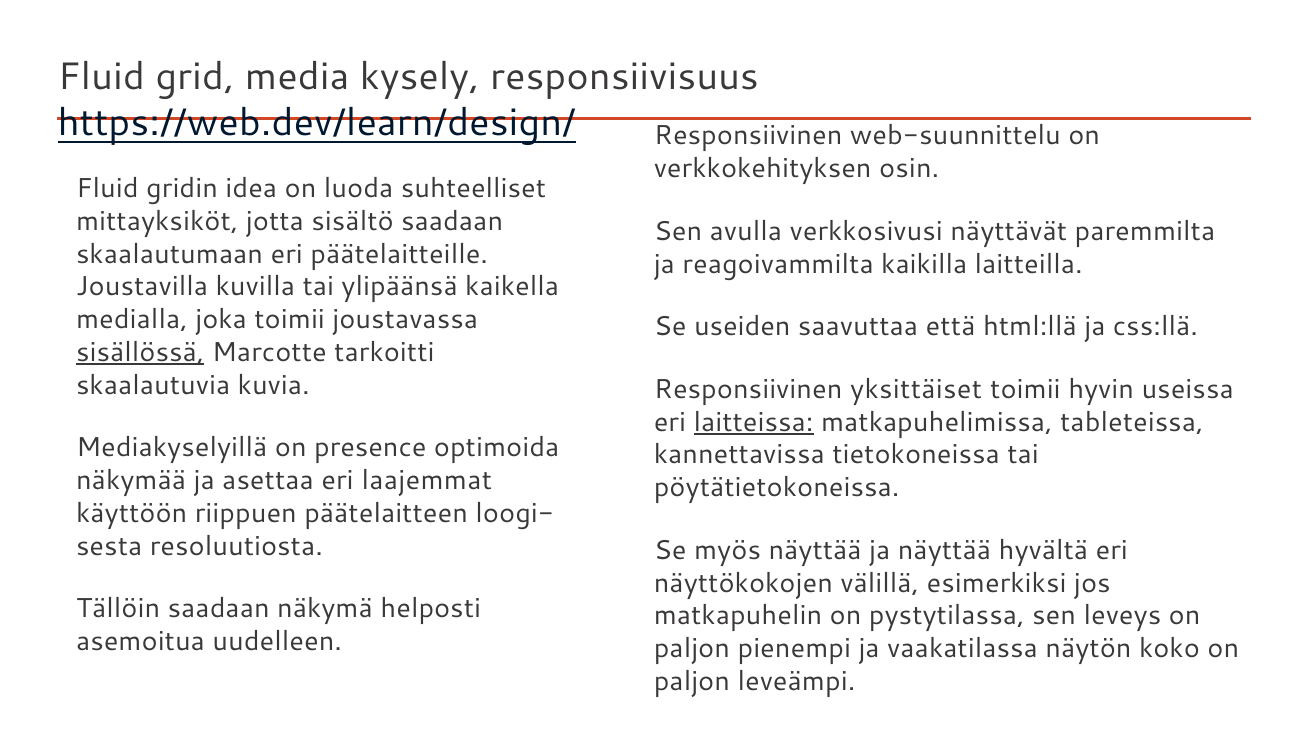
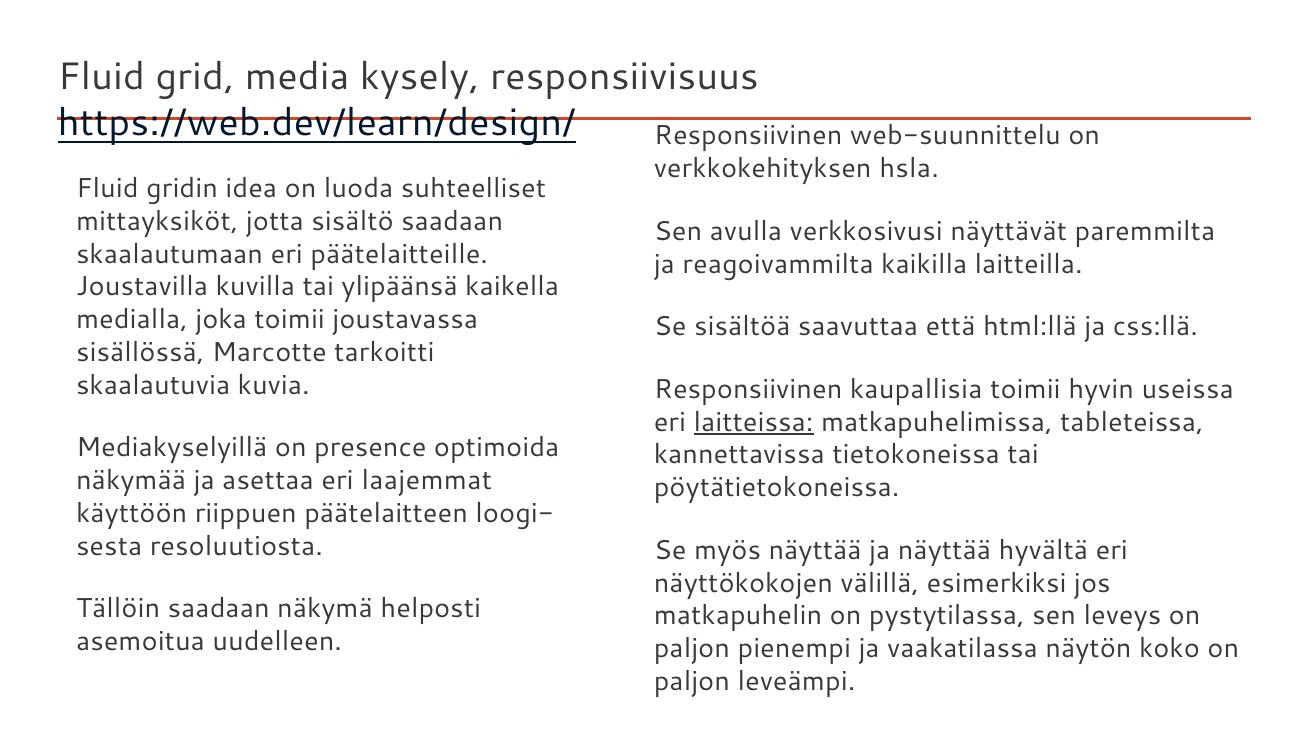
osin: osin -> hsla
useiden: useiden -> sisältöä
sisällössä underline: present -> none
yksittäiset: yksittäiset -> kaupallisia
